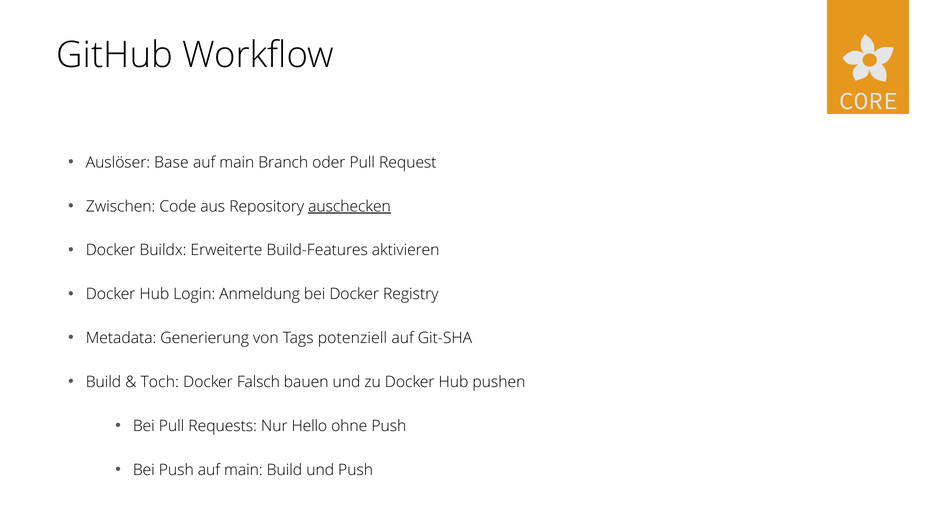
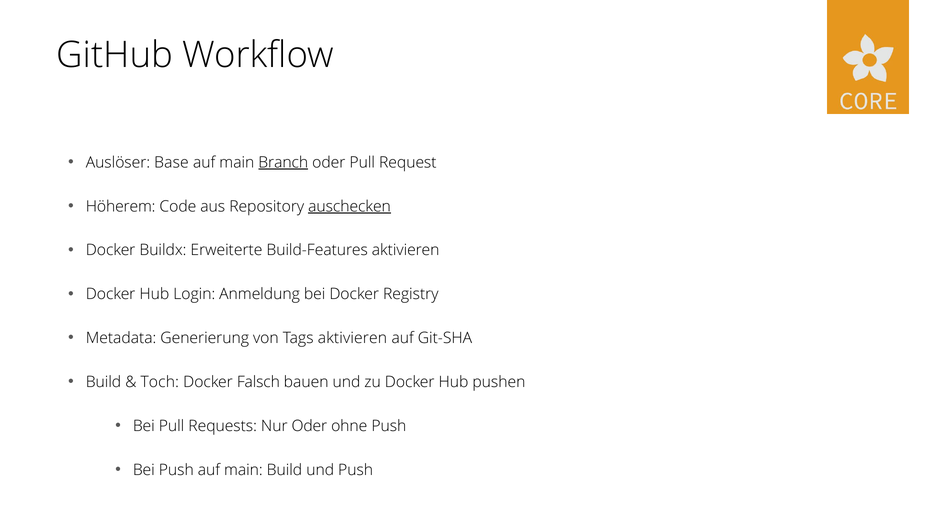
Branch underline: none -> present
Zwischen: Zwischen -> Höherem
Tags potenziell: potenziell -> aktivieren
Nur Hello: Hello -> Oder
